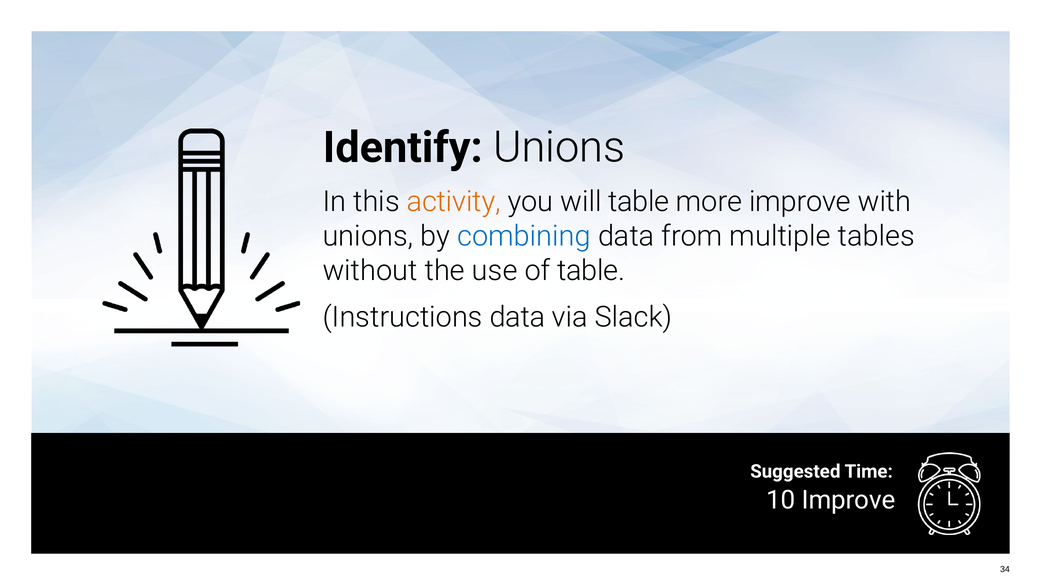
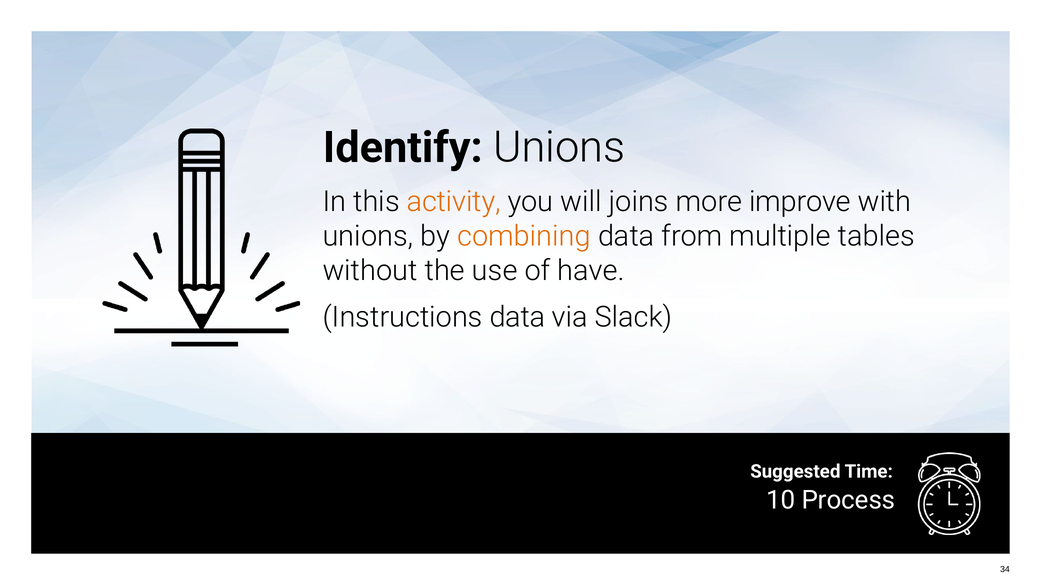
will table: table -> joins
combining colour: blue -> orange
of table: table -> have
10 Improve: Improve -> Process
